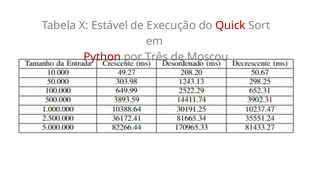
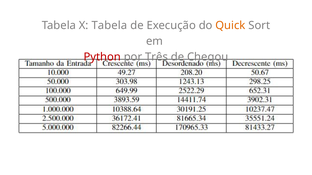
X Estável: Estável -> Tabela
Quick colour: red -> orange
Moscou: Moscou -> Chegou
